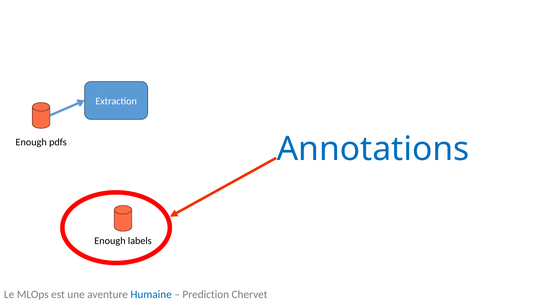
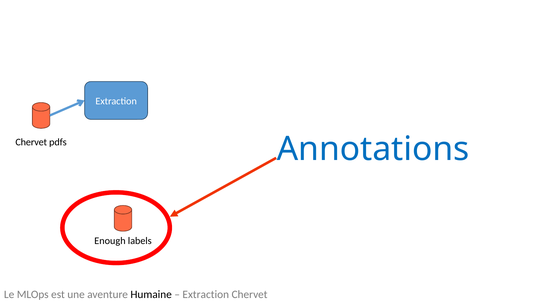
Enough at (31, 142): Enough -> Chervet
Humaine colour: blue -> black
Prediction at (206, 295): Prediction -> Extraction
